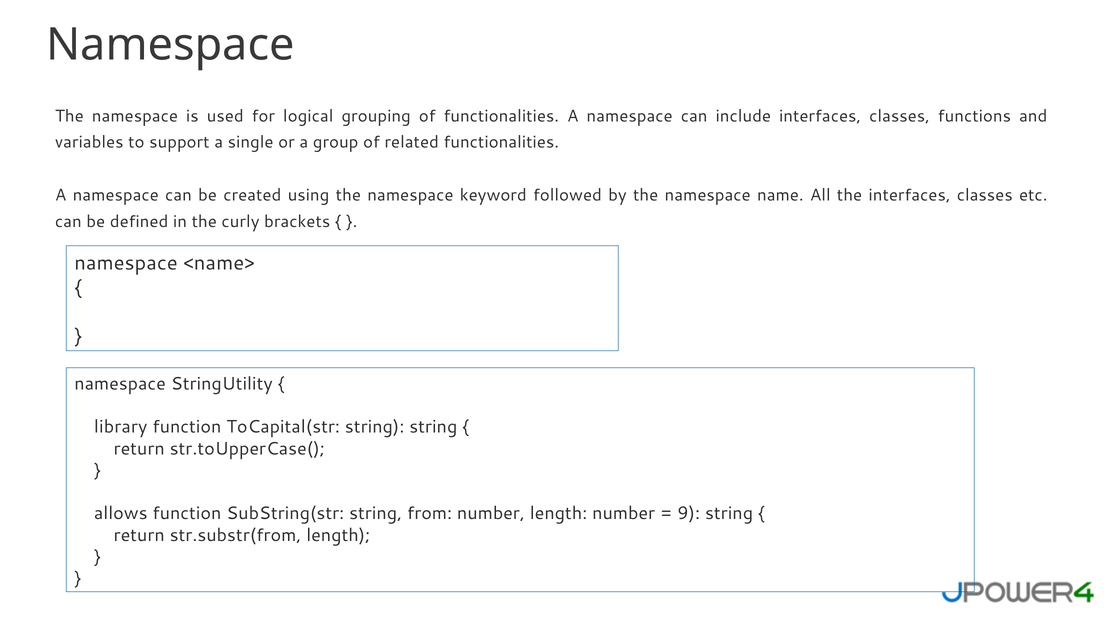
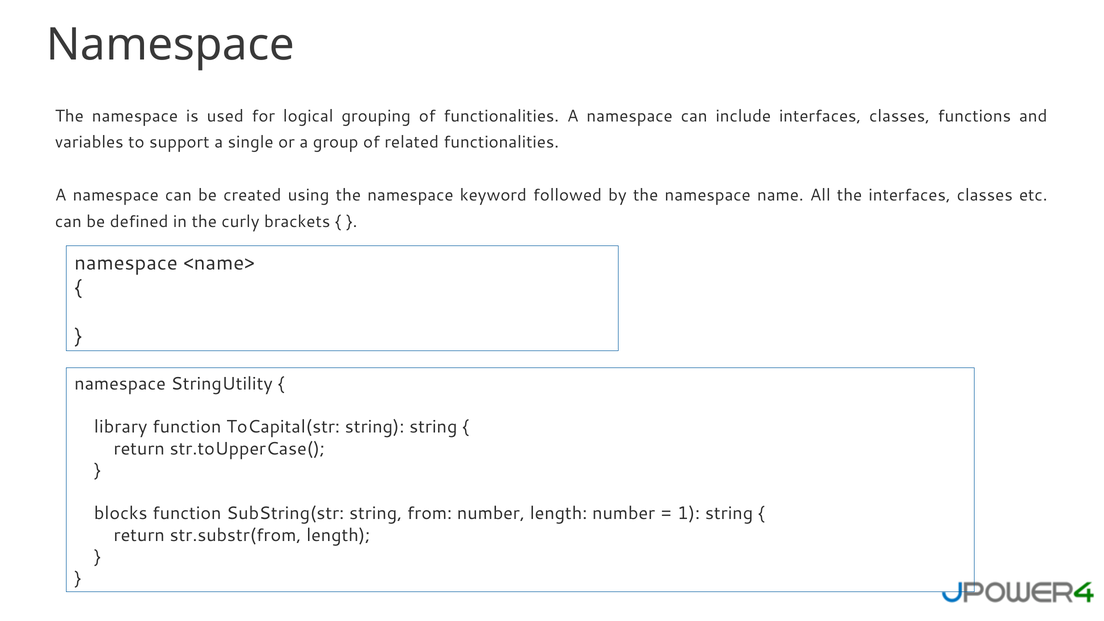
allows: allows -> blocks
9: 9 -> 1
